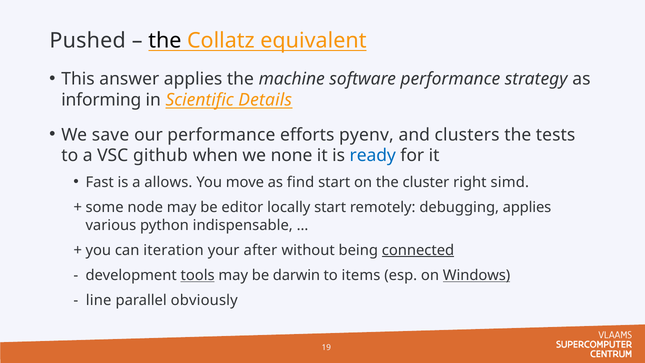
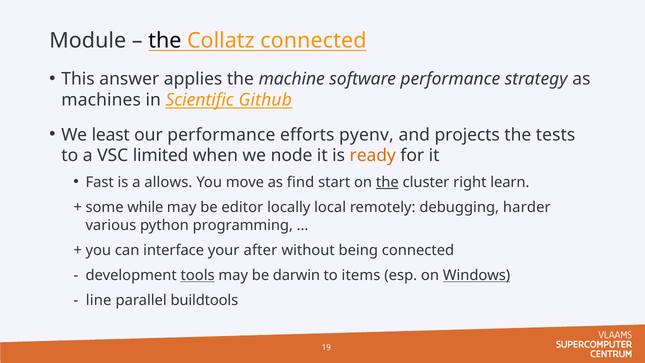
Pushed: Pushed -> Module
Collatz equivalent: equivalent -> connected
informing: informing -> machines
Details: Details -> Github
save: save -> least
clusters: clusters -> projects
github: github -> limited
none: none -> node
ready colour: blue -> orange
the at (387, 182) underline: none -> present
simd: simd -> learn
node: node -> while
locally start: start -> local
debugging applies: applies -> harder
indispensable: indispensable -> programming
iteration: iteration -> interface
connected at (418, 250) underline: present -> none
obviously: obviously -> buildtools
